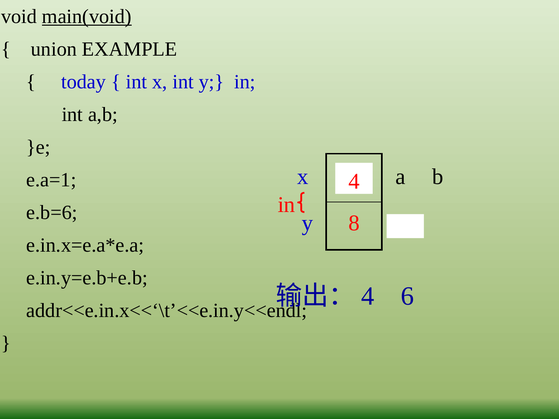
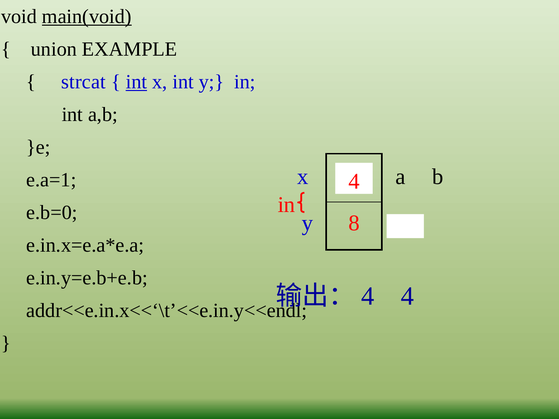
today: today -> strcat
int at (136, 82) underline: none -> present
e.b=6: e.b=6 -> e.b=0
4 6: 6 -> 4
